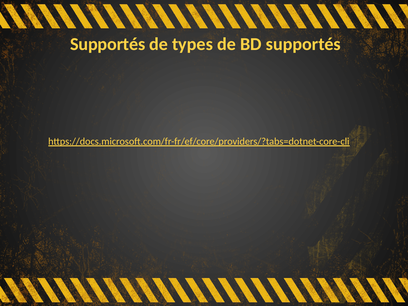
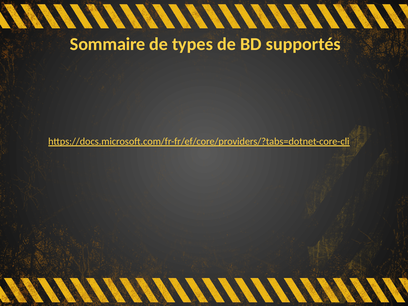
Supportés at (108, 44): Supportés -> Sommaire
